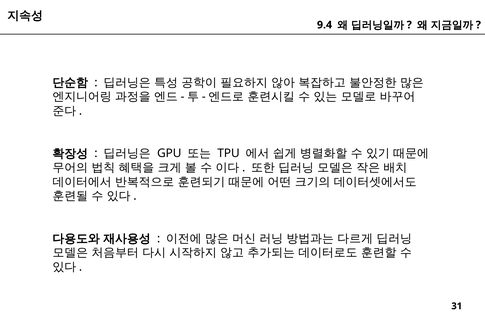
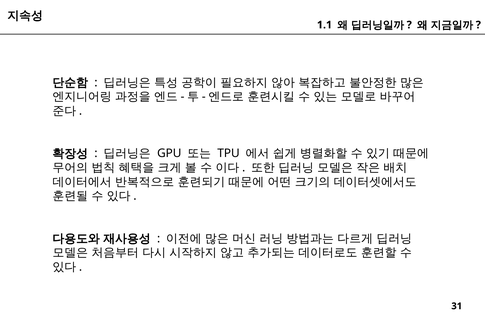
9.4: 9.4 -> 1.1
